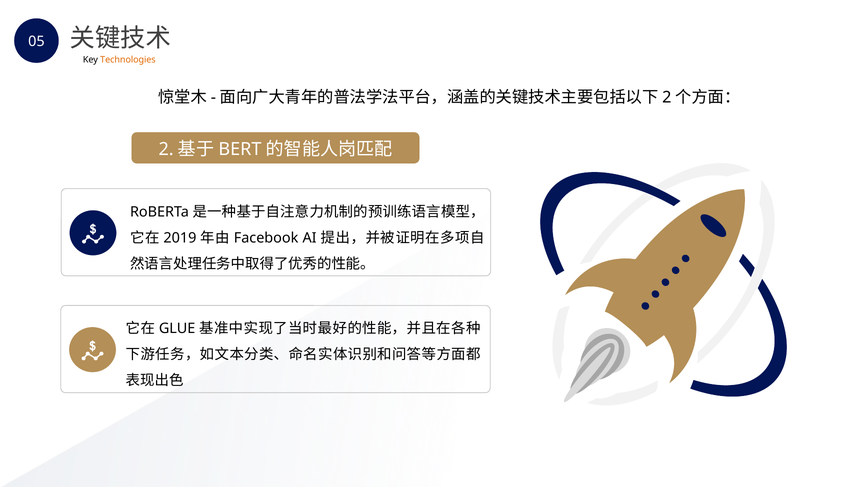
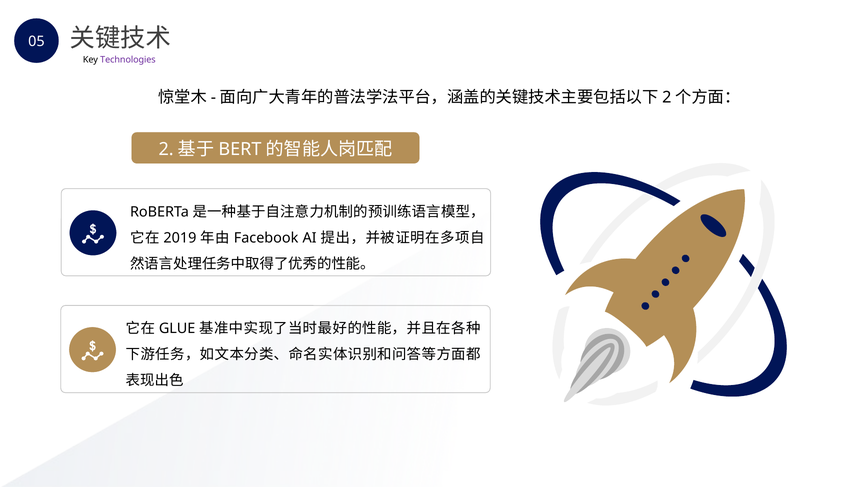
Technologies colour: orange -> purple
